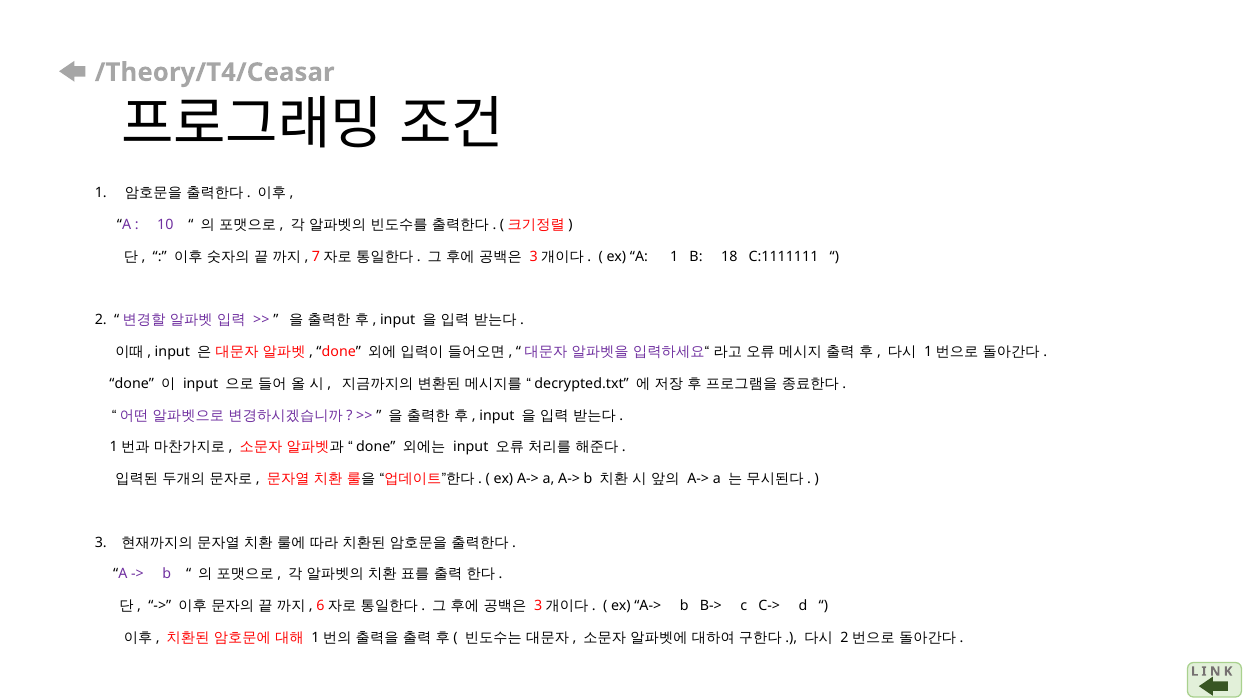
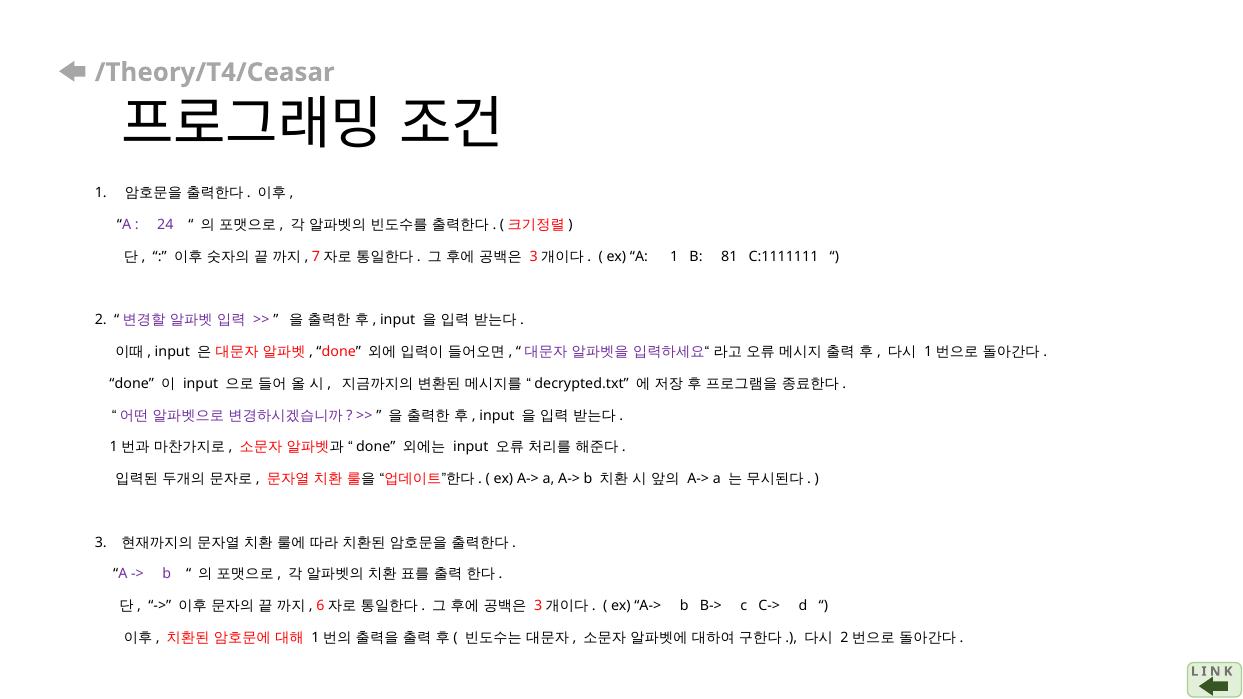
10: 10 -> 24
18: 18 -> 81
